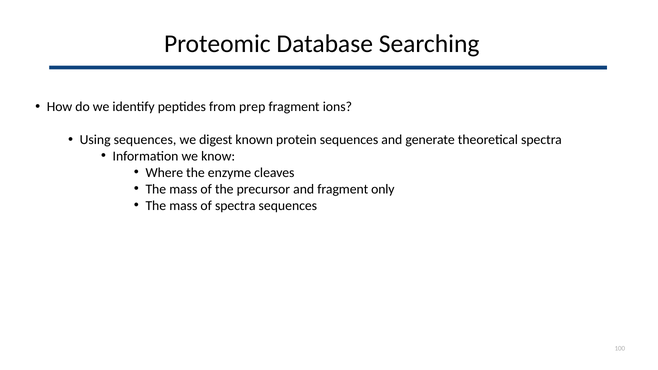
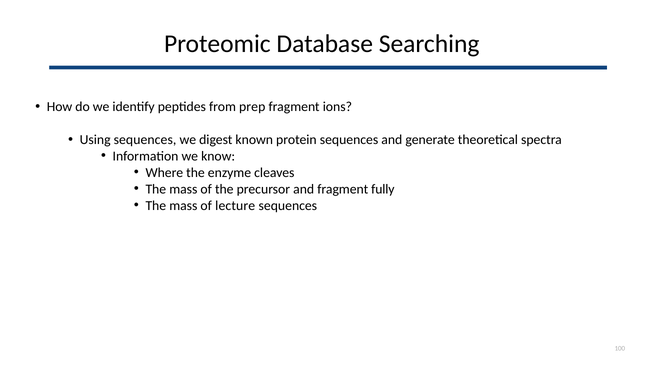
only: only -> fully
of spectra: spectra -> lecture
